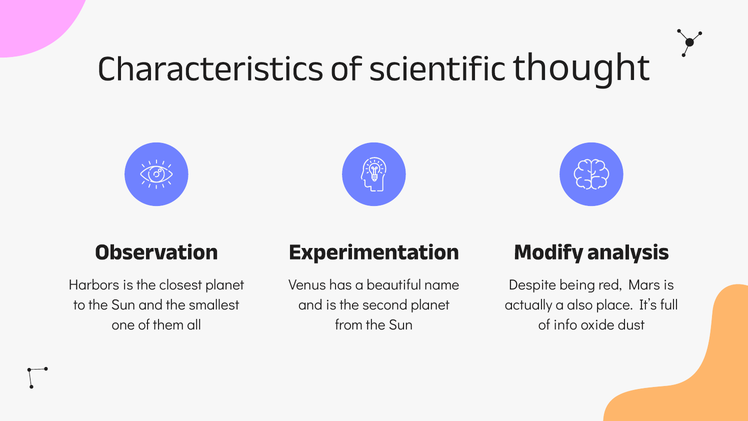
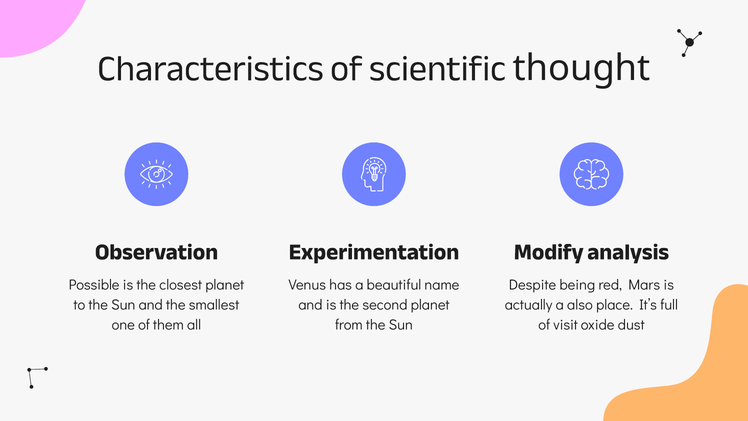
Harbors: Harbors -> Possible
info: info -> visit
